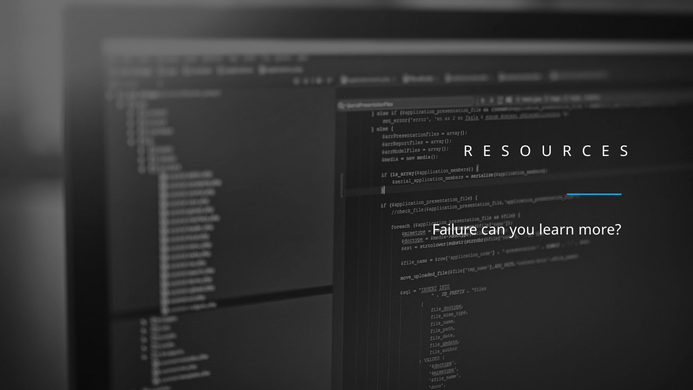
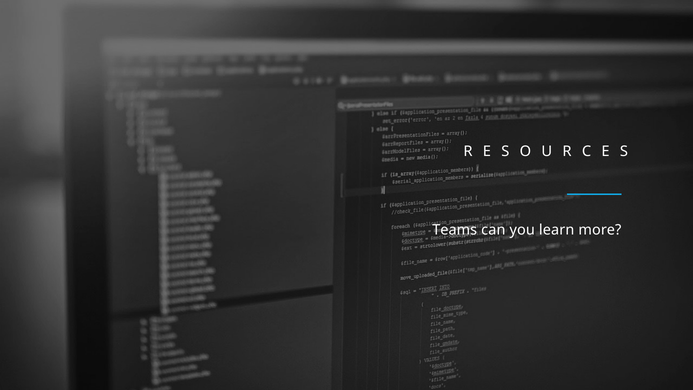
Failure: Failure -> Teams
